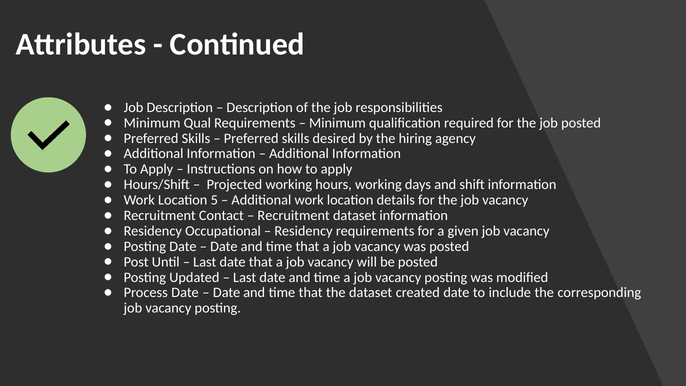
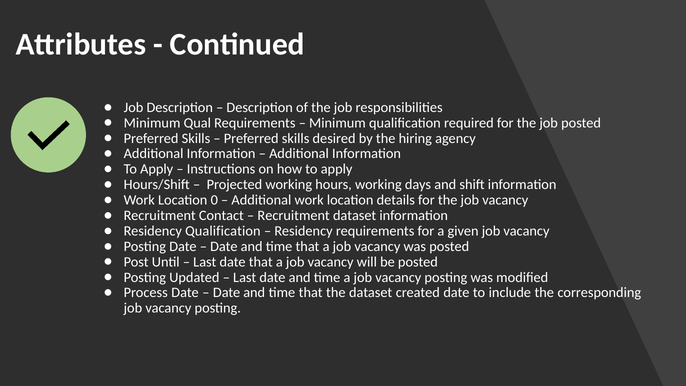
5: 5 -> 0
Residency Occupational: Occupational -> Qualification
